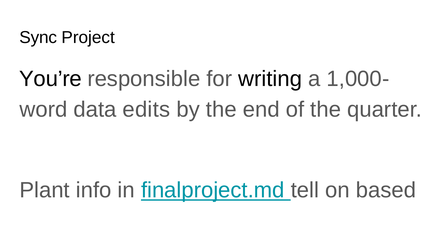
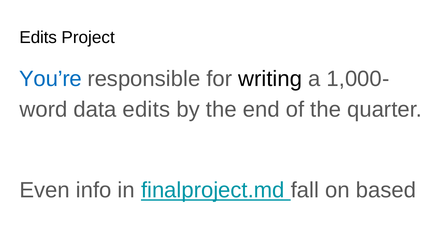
Sync at (38, 37): Sync -> Edits
You’re colour: black -> blue
Plant: Plant -> Even
tell: tell -> fall
